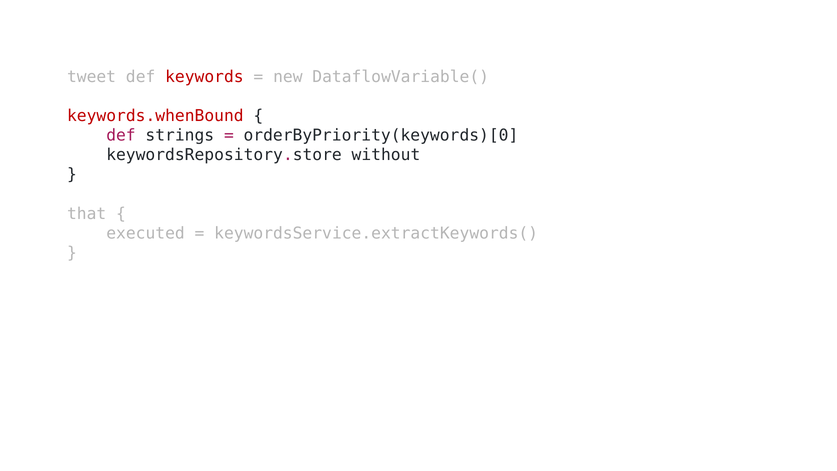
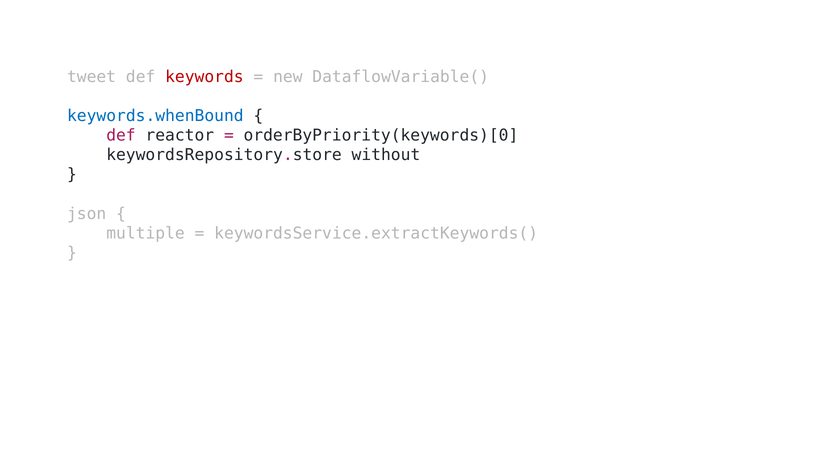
keywords.whenBound colour: red -> blue
strings: strings -> reactor
that: that -> json
executed: executed -> multiple
